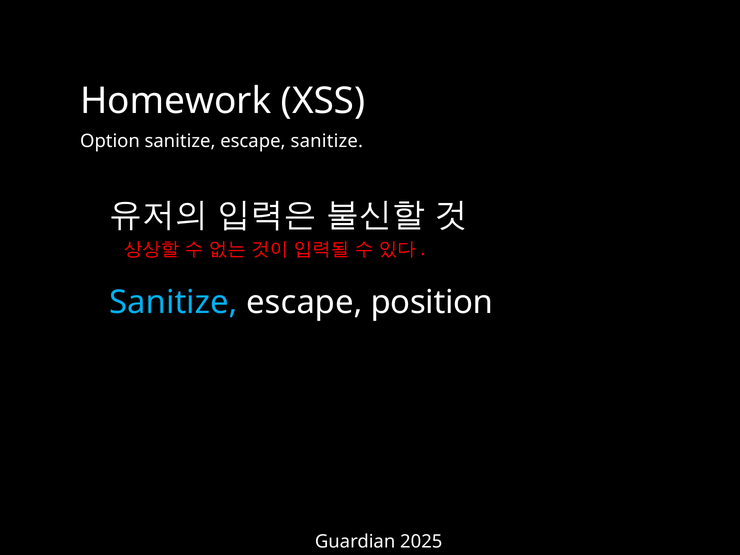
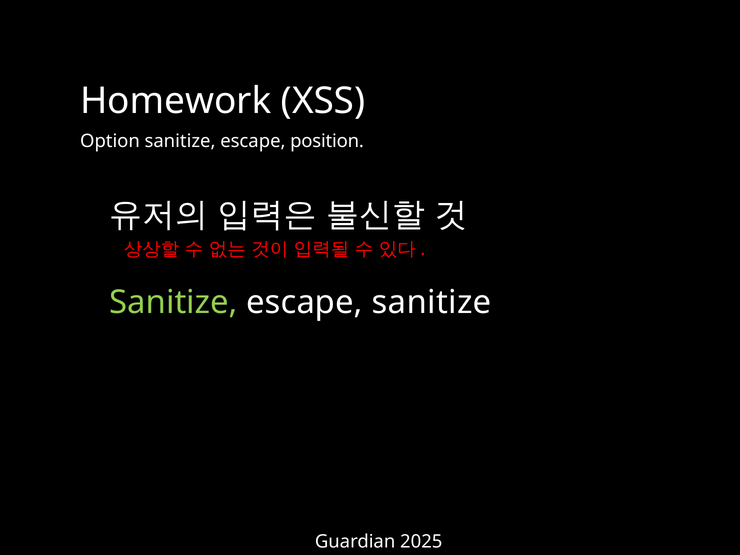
escape sanitize: sanitize -> position
Sanitize at (173, 302) colour: light blue -> light green
escape position: position -> sanitize
